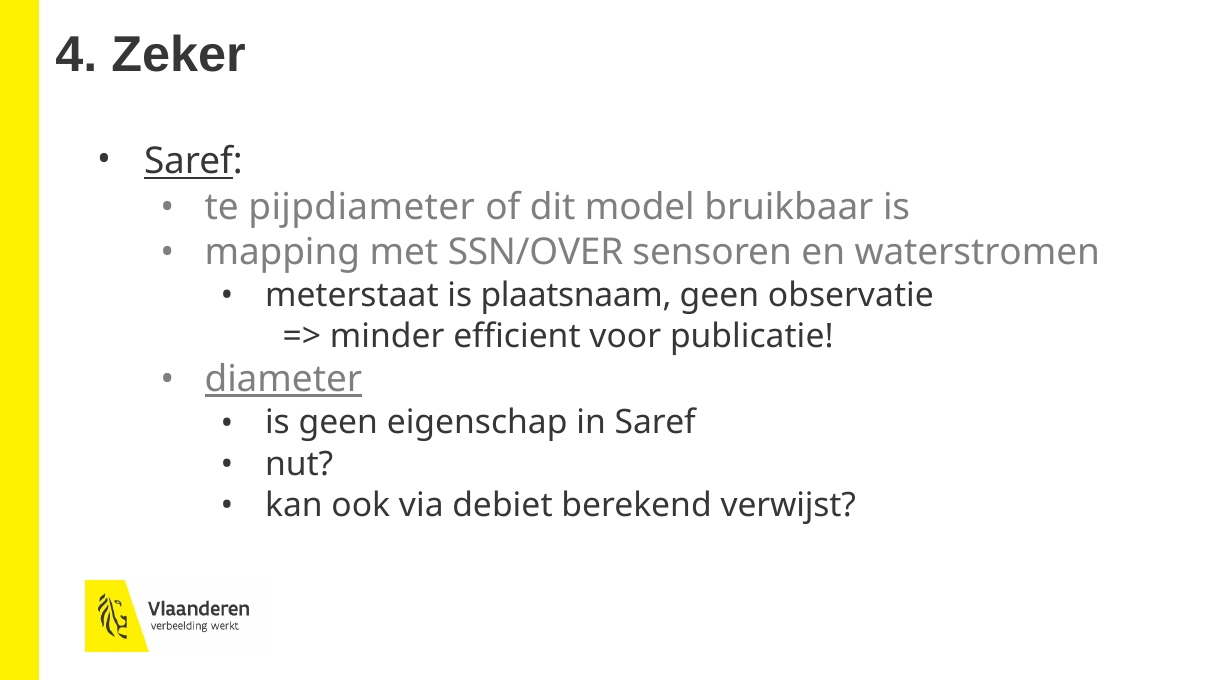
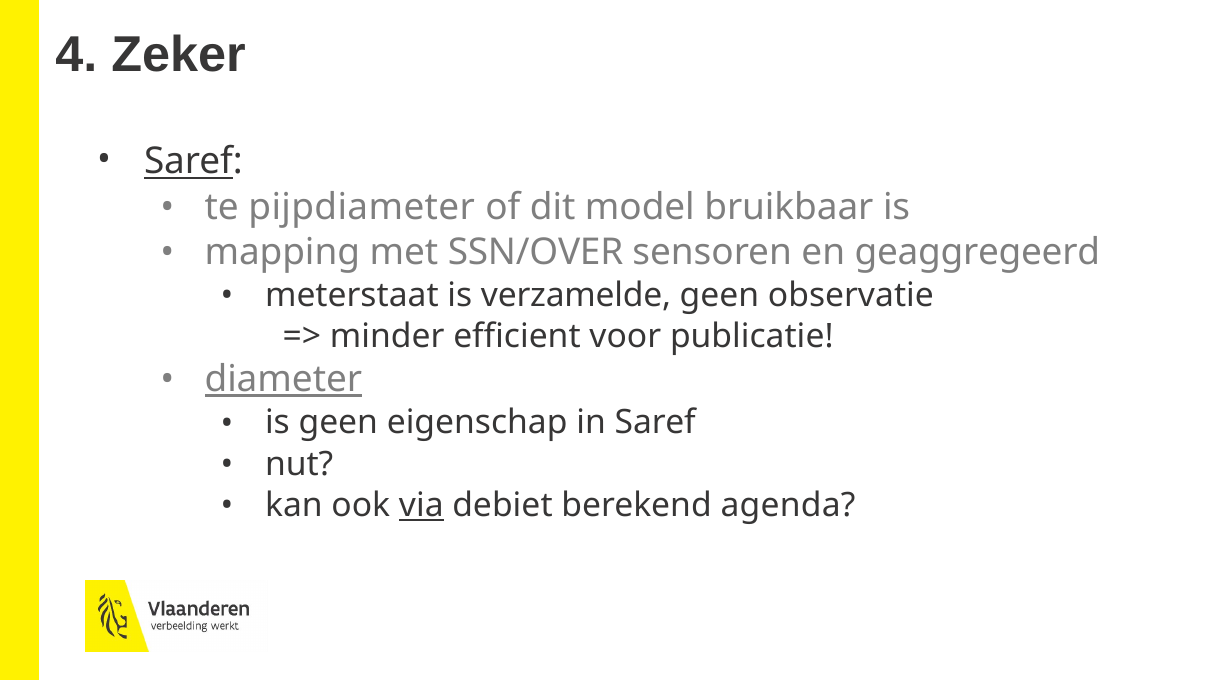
waterstromen: waterstromen -> geaggregeerd
plaatsnaam: plaatsnaam -> verzamelde
via underline: none -> present
verwijst: verwijst -> agenda
